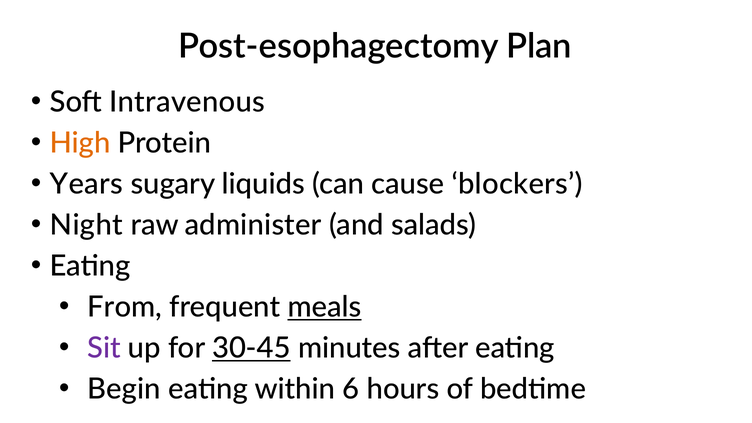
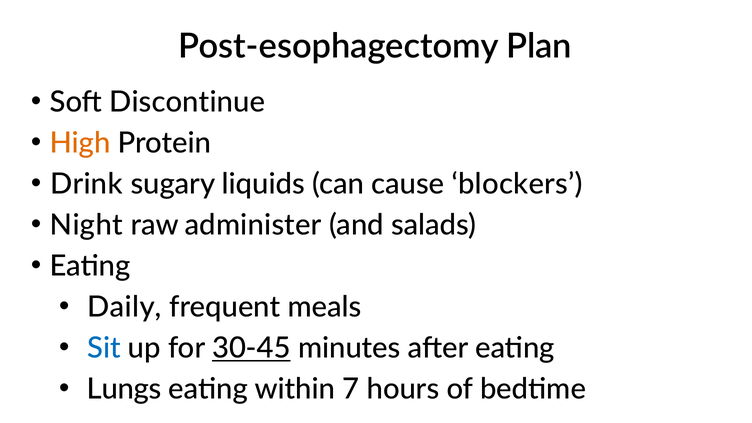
Intravenous: Intravenous -> Discontinue
Years: Years -> Drink
From: From -> Daily
meals underline: present -> none
Sit colour: purple -> blue
Begin: Begin -> Lungs
6: 6 -> 7
